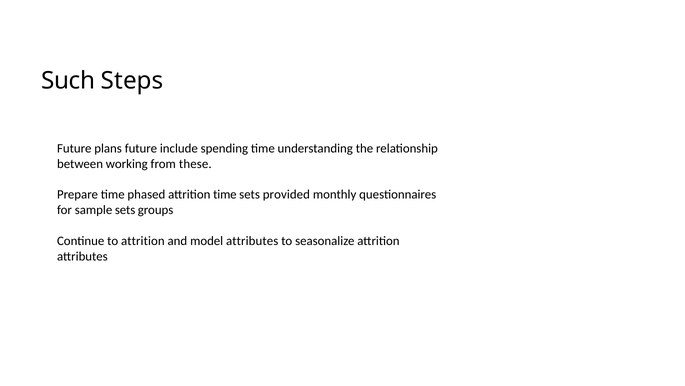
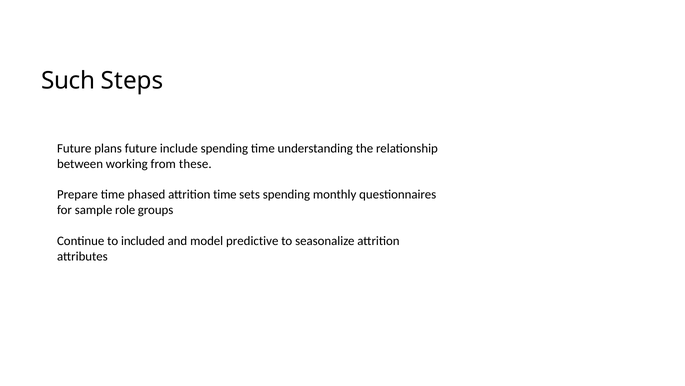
sets provided: provided -> spending
sample sets: sets -> role
to attrition: attrition -> included
model attributes: attributes -> predictive
